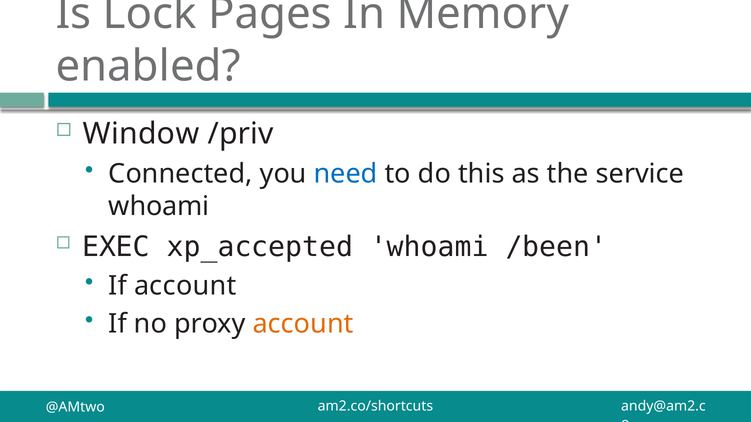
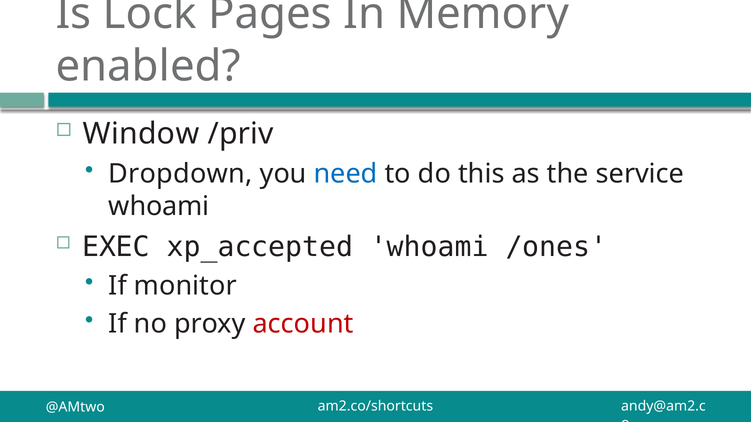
Connected: Connected -> Dropdown
/been: /been -> /ones
If account: account -> monitor
account at (303, 324) colour: orange -> red
